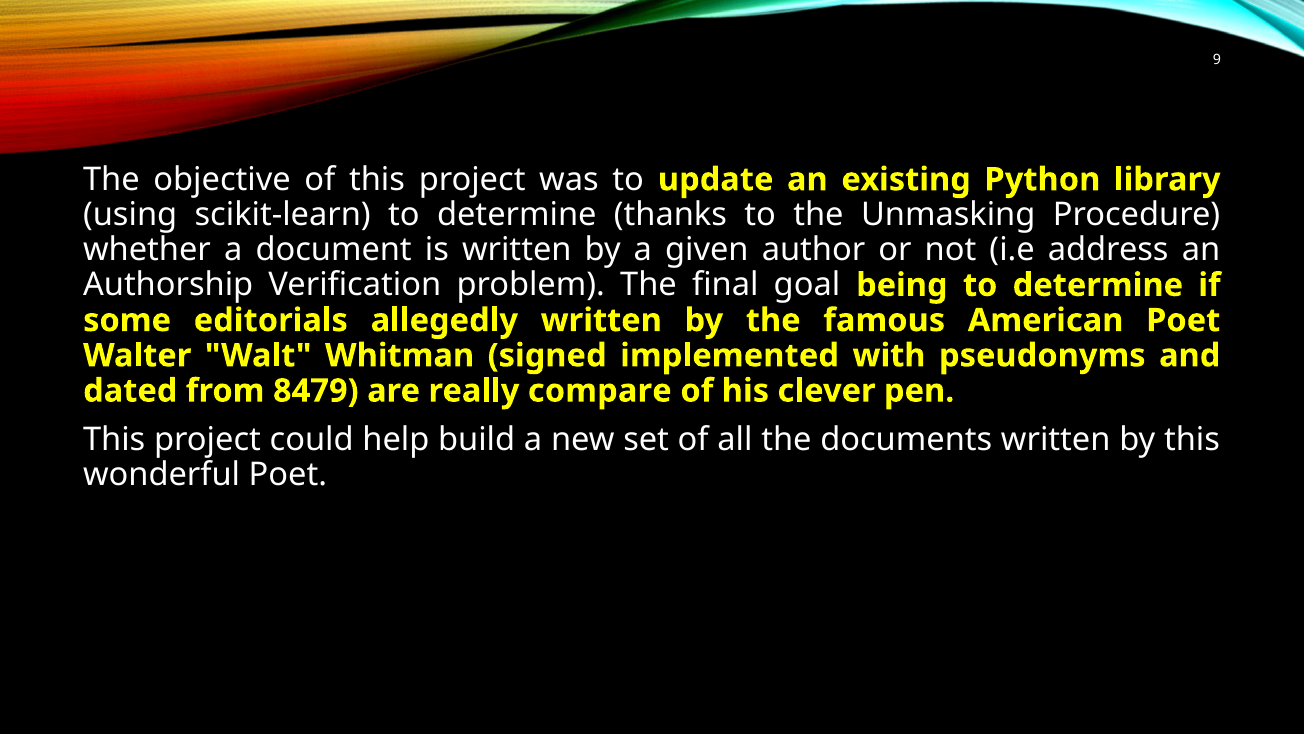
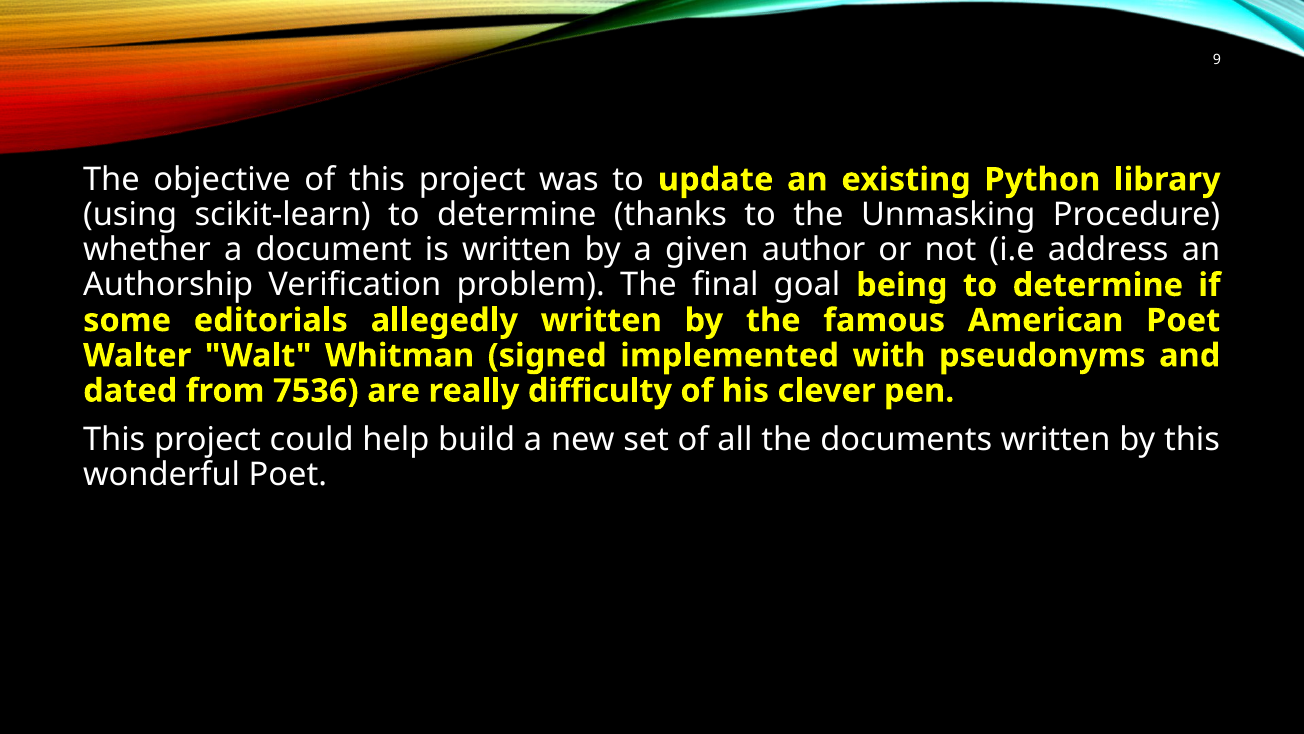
8479: 8479 -> 7536
compare: compare -> difficulty
